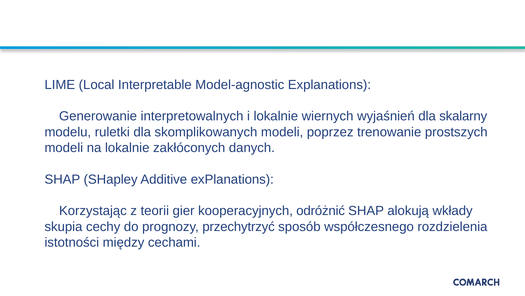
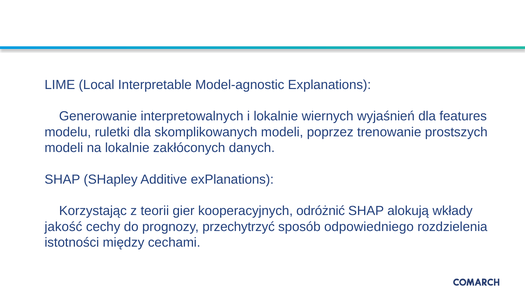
skalarny: skalarny -> features
skupia: skupia -> jakość
współczesnego: współczesnego -> odpowiedniego
